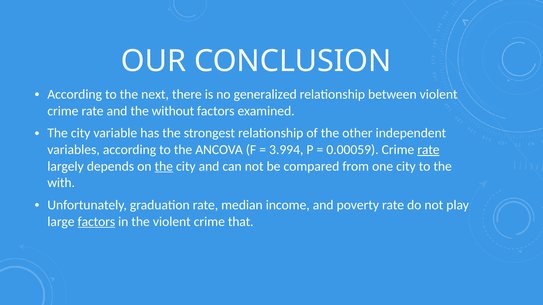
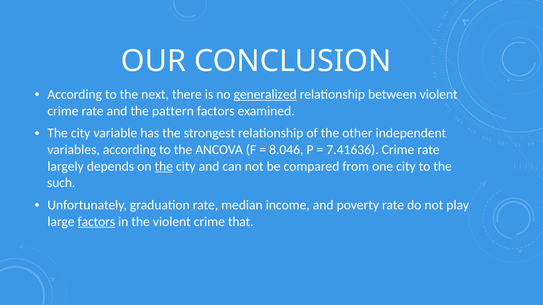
generalized underline: none -> present
without: without -> pattern
3.994: 3.994 -> 8.046
0.00059: 0.00059 -> 7.41636
rate at (428, 150) underline: present -> none
with: with -> such
